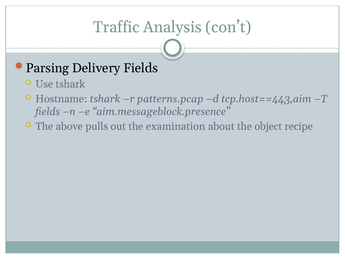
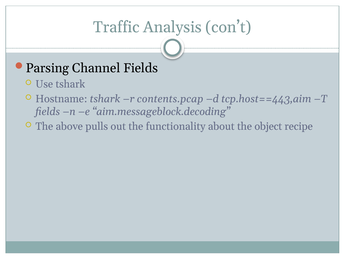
Delivery: Delivery -> Channel
patterns.pcap: patterns.pcap -> contents.pcap
aim.messageblock.presence: aim.messageblock.presence -> aim.messageblock.decoding
examination: examination -> functionality
